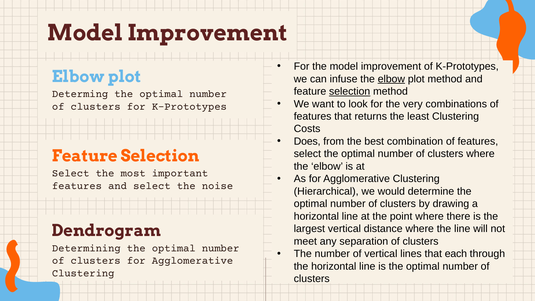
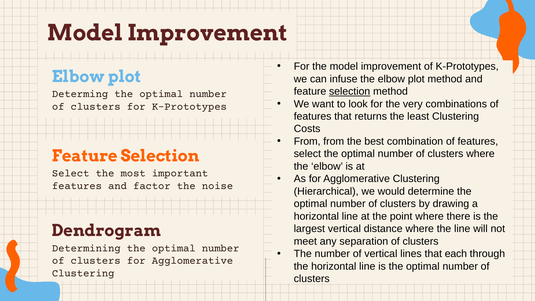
elbow at (391, 79) underline: present -> none
Does at (307, 141): Does -> From
and select: select -> factor
